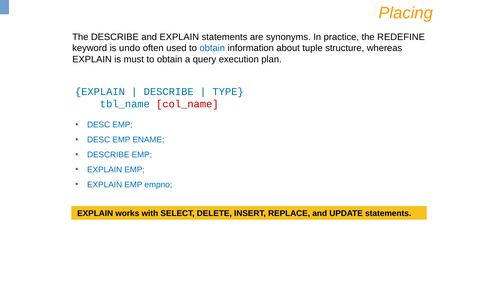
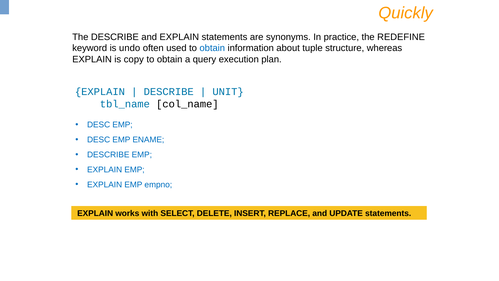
Placing: Placing -> Quickly
must: must -> copy
TYPE: TYPE -> UNIT
col_name colour: red -> black
